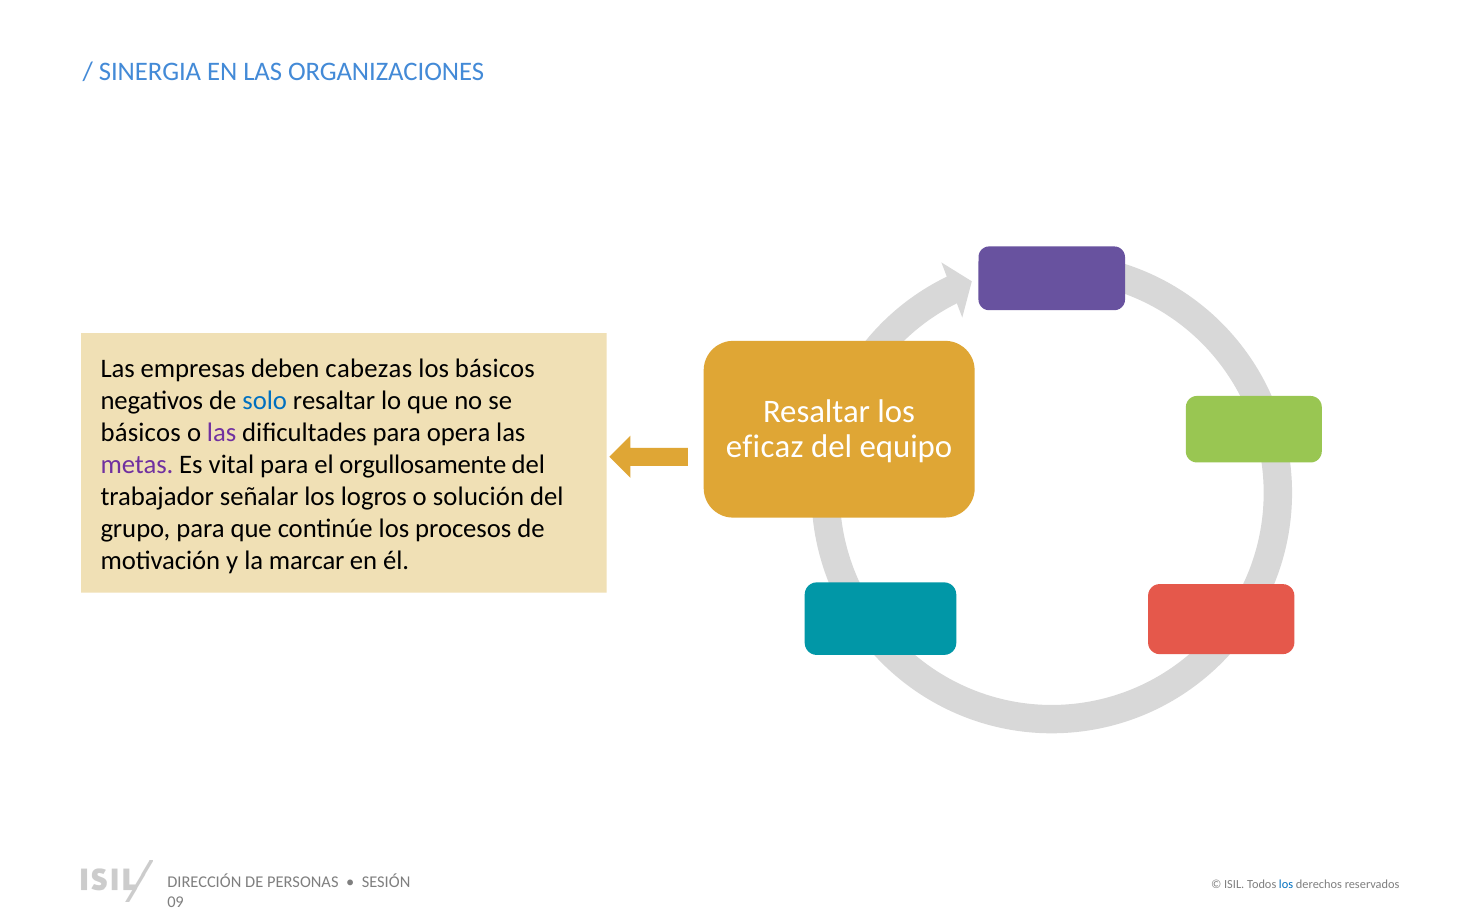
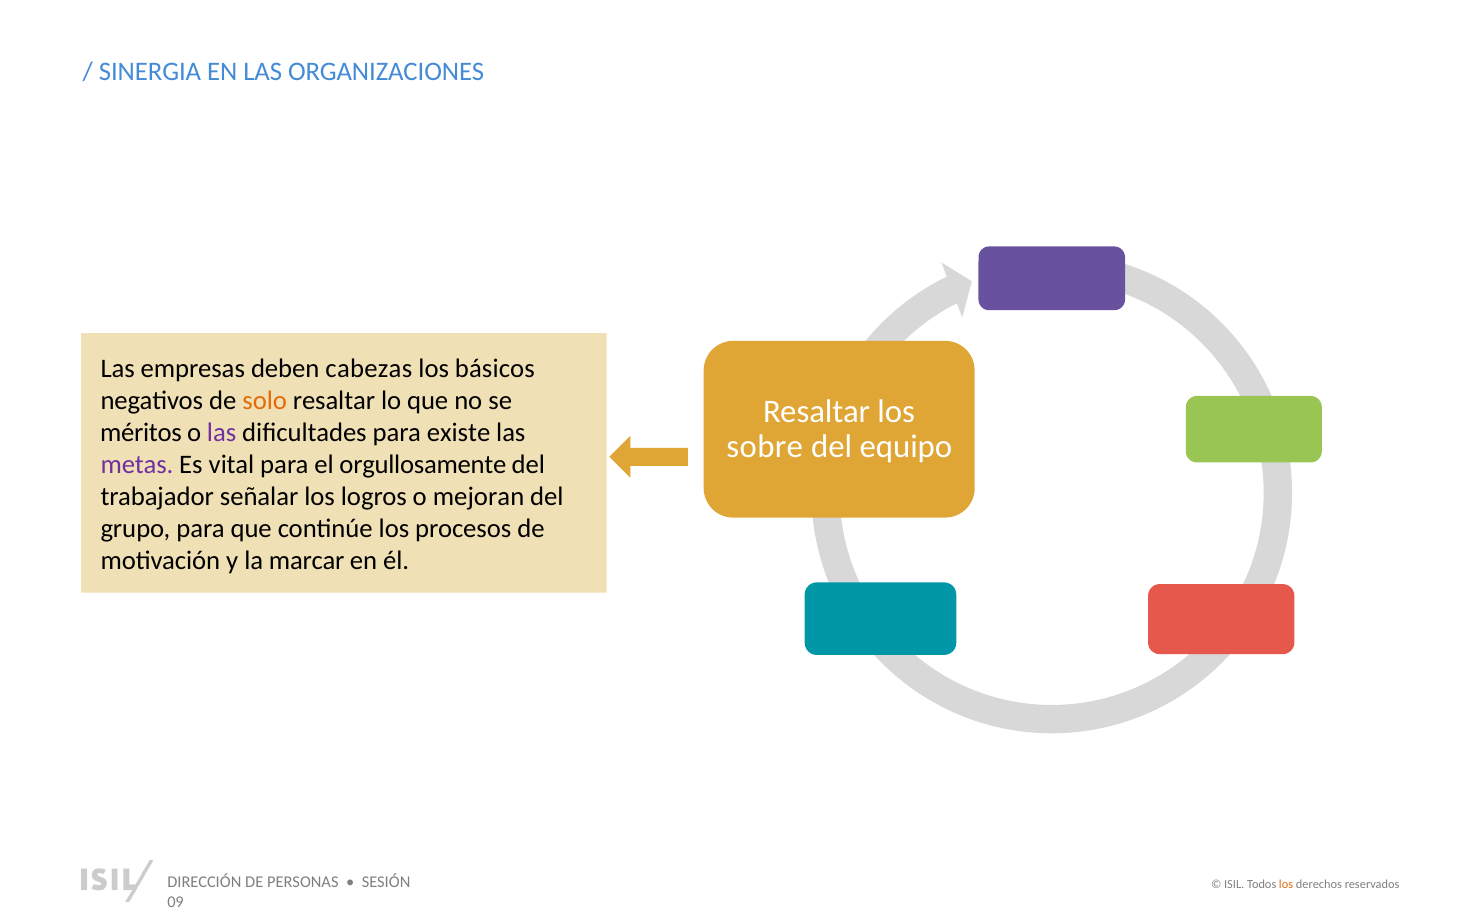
solo colour: blue -> orange
básicos at (141, 433): básicos -> méritos
opera: opera -> existe
eficaz: eficaz -> sobre
solución: solución -> mejoran
los at (1286, 884) colour: blue -> orange
